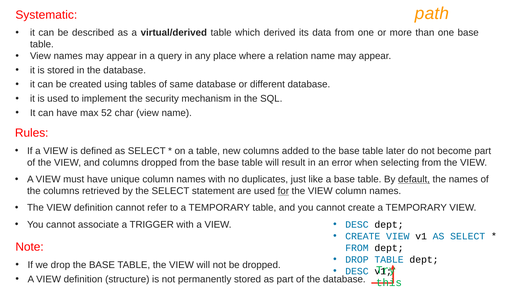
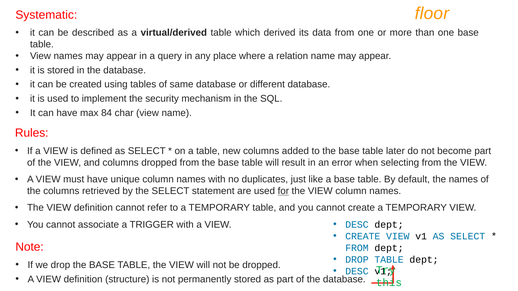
path: path -> floor
52: 52 -> 84
default underline: present -> none
